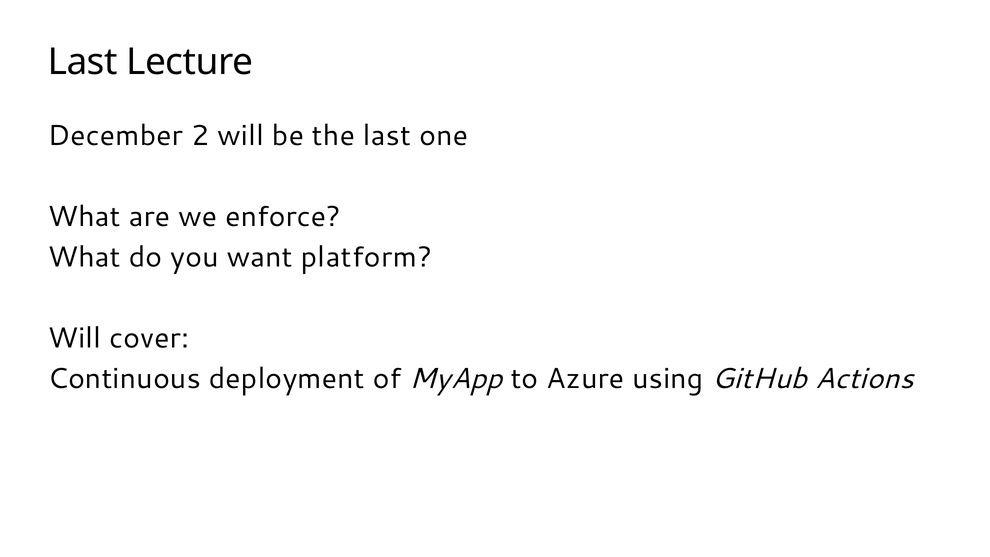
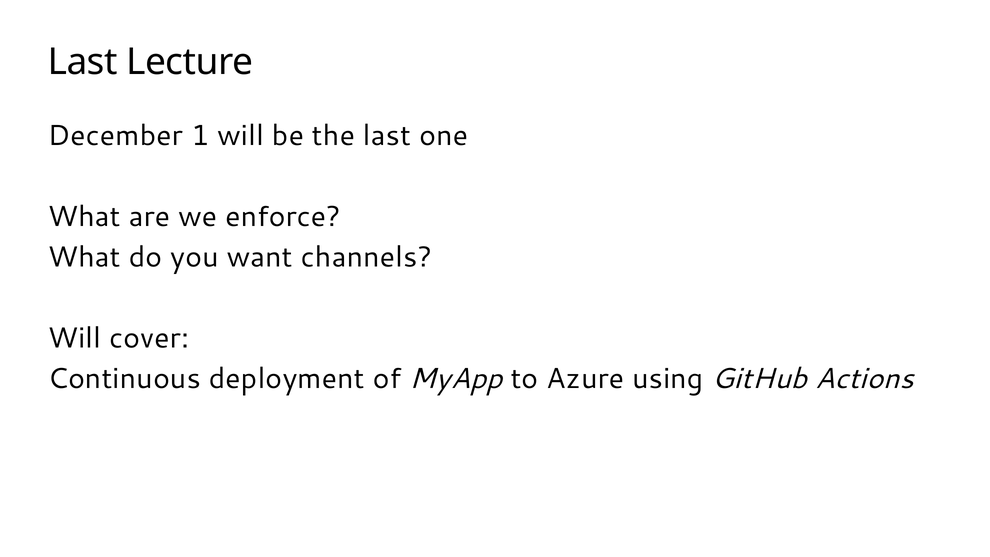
2: 2 -> 1
platform: platform -> channels
